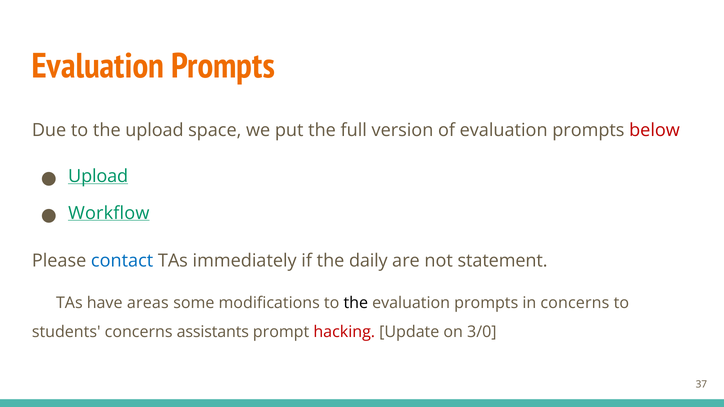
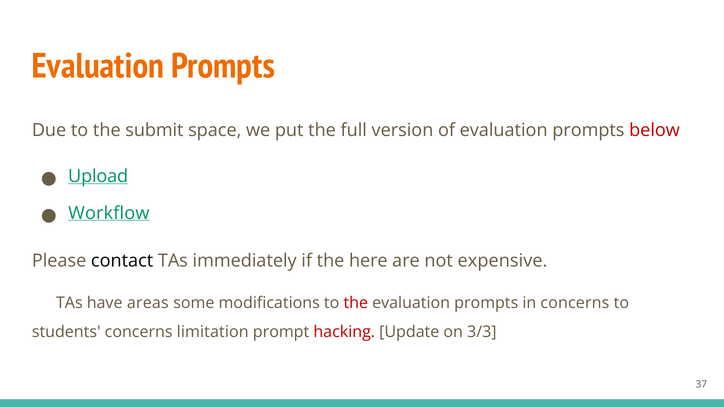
the upload: upload -> submit
contact colour: blue -> black
daily: daily -> here
statement: statement -> expensive
the at (356, 303) colour: black -> red
assistants: assistants -> limitation
3/0: 3/0 -> 3/3
